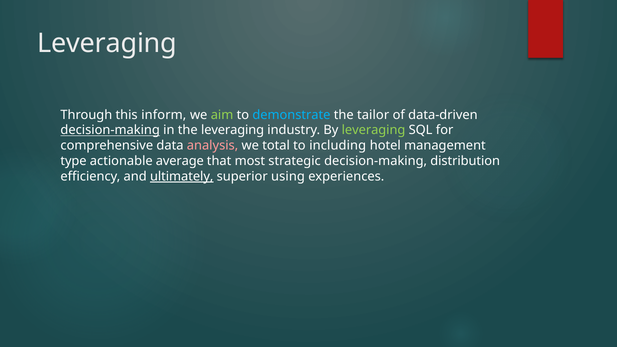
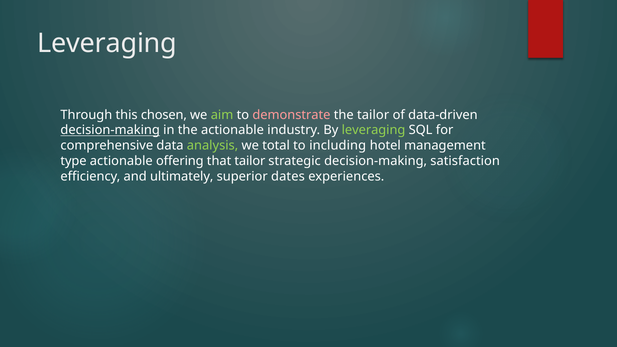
inform: inform -> chosen
demonstrate colour: light blue -> pink
the leveraging: leveraging -> actionable
analysis colour: pink -> light green
average: average -> offering
that most: most -> tailor
distribution: distribution -> satisfaction
ultimately underline: present -> none
using: using -> dates
